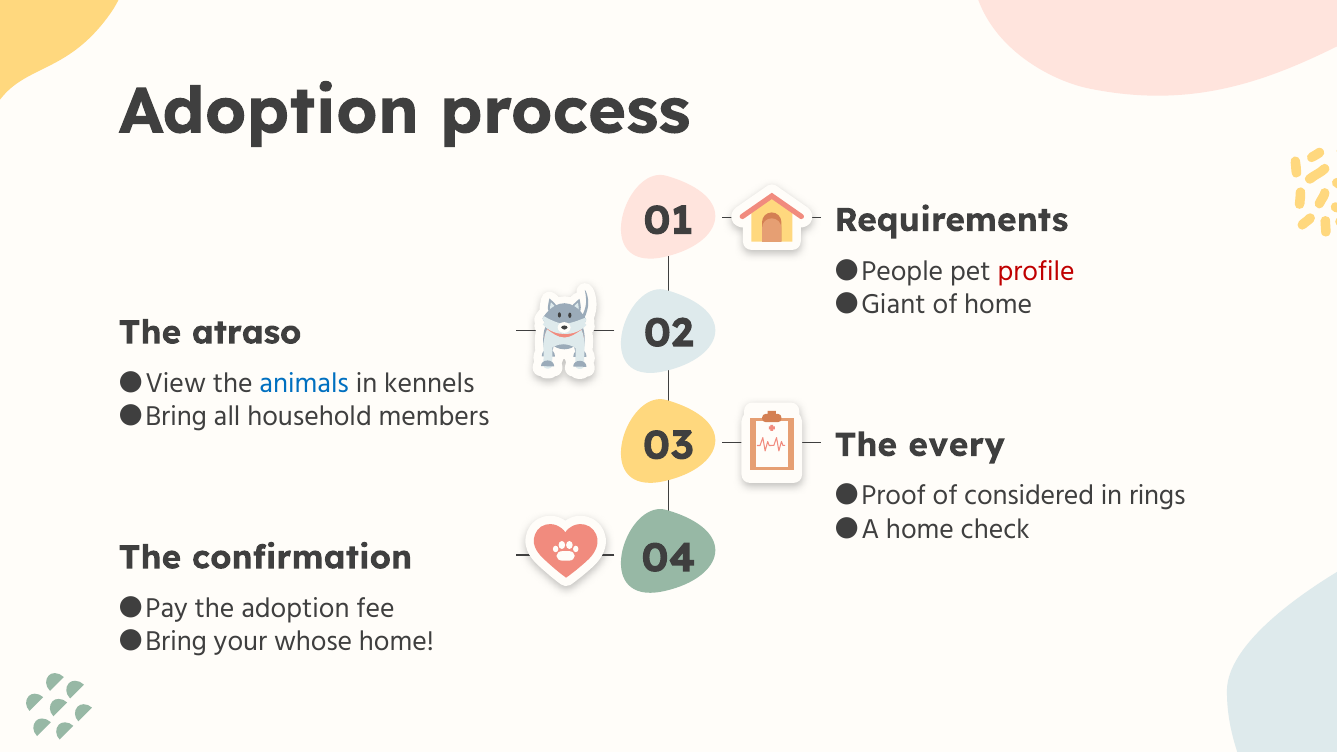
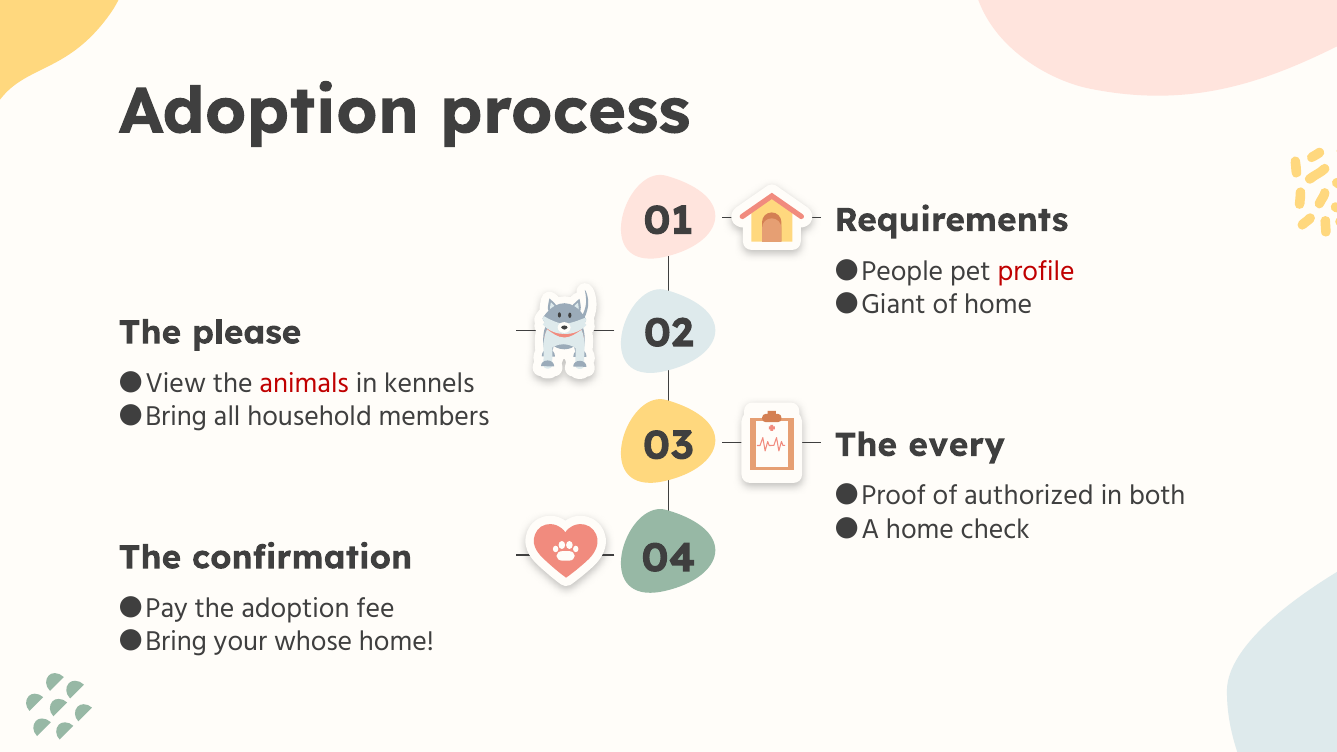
atraso: atraso -> please
animals colour: blue -> red
considered: considered -> authorized
rings: rings -> both
